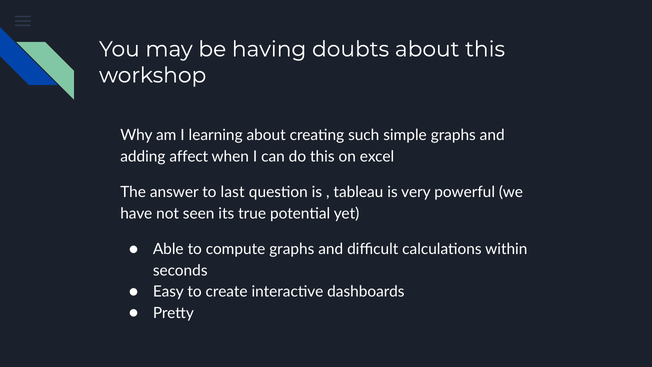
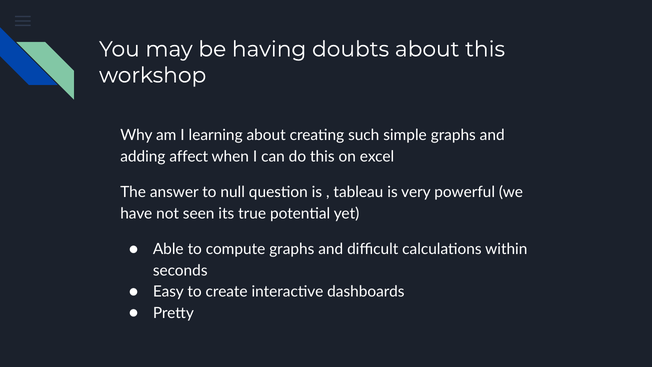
last: last -> null
